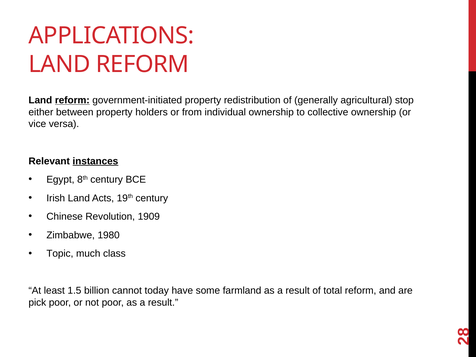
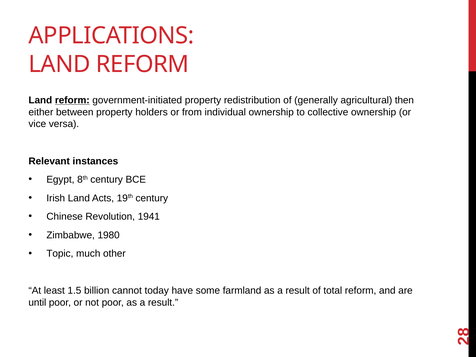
stop: stop -> then
instances underline: present -> none
1909: 1909 -> 1941
class: class -> other
pick: pick -> until
